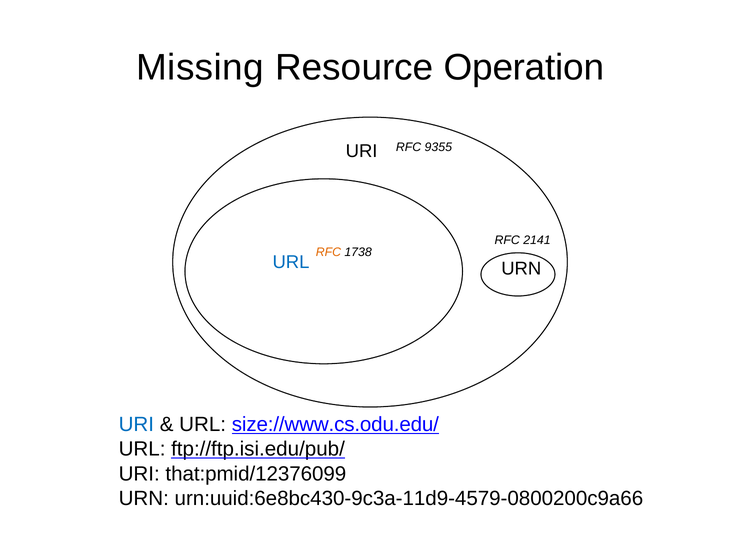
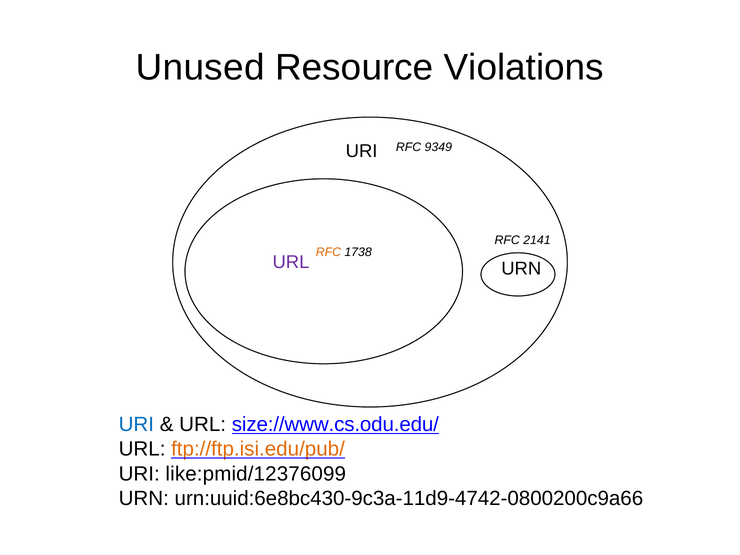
Missing: Missing -> Unused
Operation: Operation -> Violations
9355: 9355 -> 9349
URL at (291, 262) colour: blue -> purple
ftp://ftp.isi.edu/pub/ colour: black -> orange
that:pmid/12376099: that:pmid/12376099 -> like:pmid/12376099
urn:uuid:6e8bc430-9c3a-11d9-4579-0800200c9a66: urn:uuid:6e8bc430-9c3a-11d9-4579-0800200c9a66 -> urn:uuid:6e8bc430-9c3a-11d9-4742-0800200c9a66
